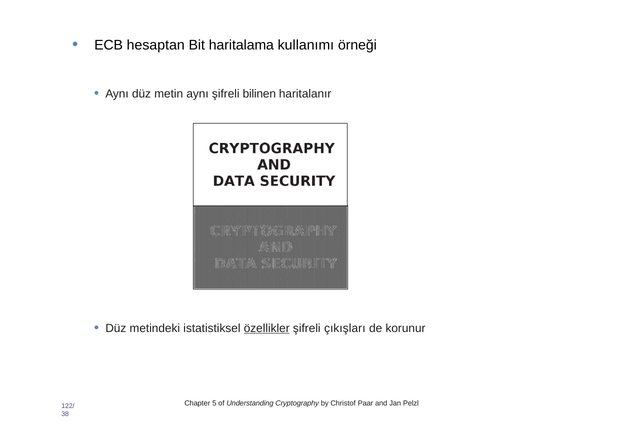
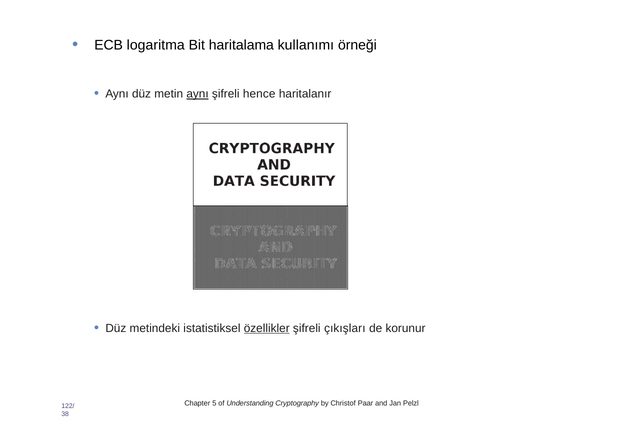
hesaptan: hesaptan -> logaritma
aynı at (198, 94) underline: none -> present
bilinen: bilinen -> hence
